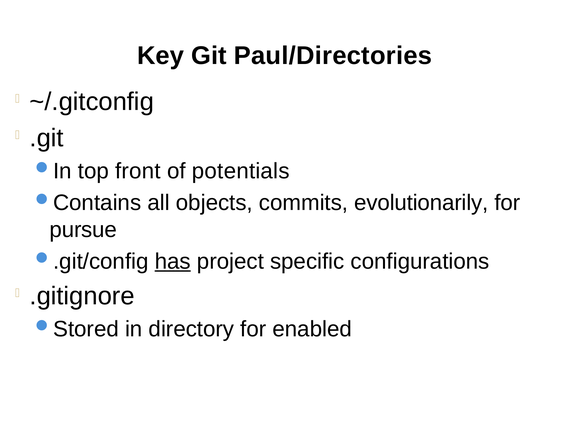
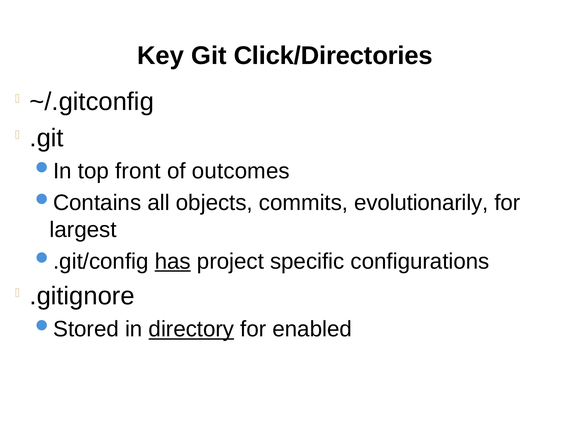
Paul/Directories: Paul/Directories -> Click/Directories
potentials: potentials -> outcomes
pursue: pursue -> largest
directory underline: none -> present
